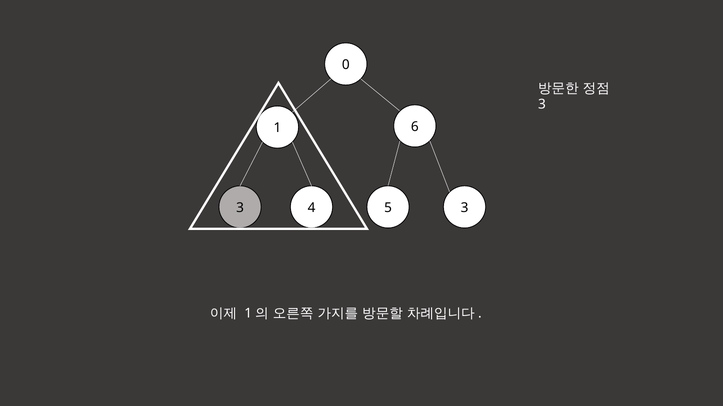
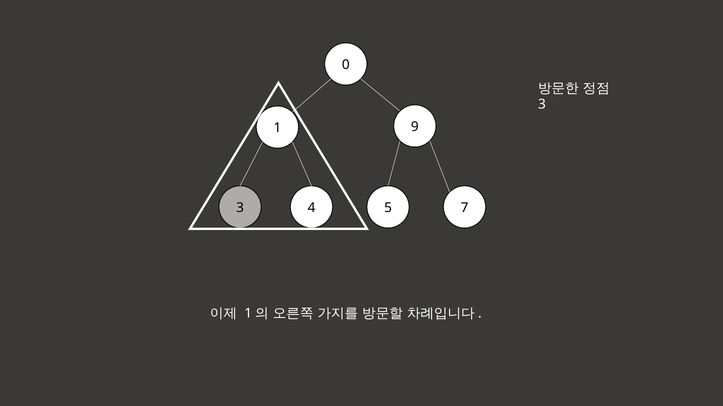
6: 6 -> 9
3 at (465, 208): 3 -> 7
